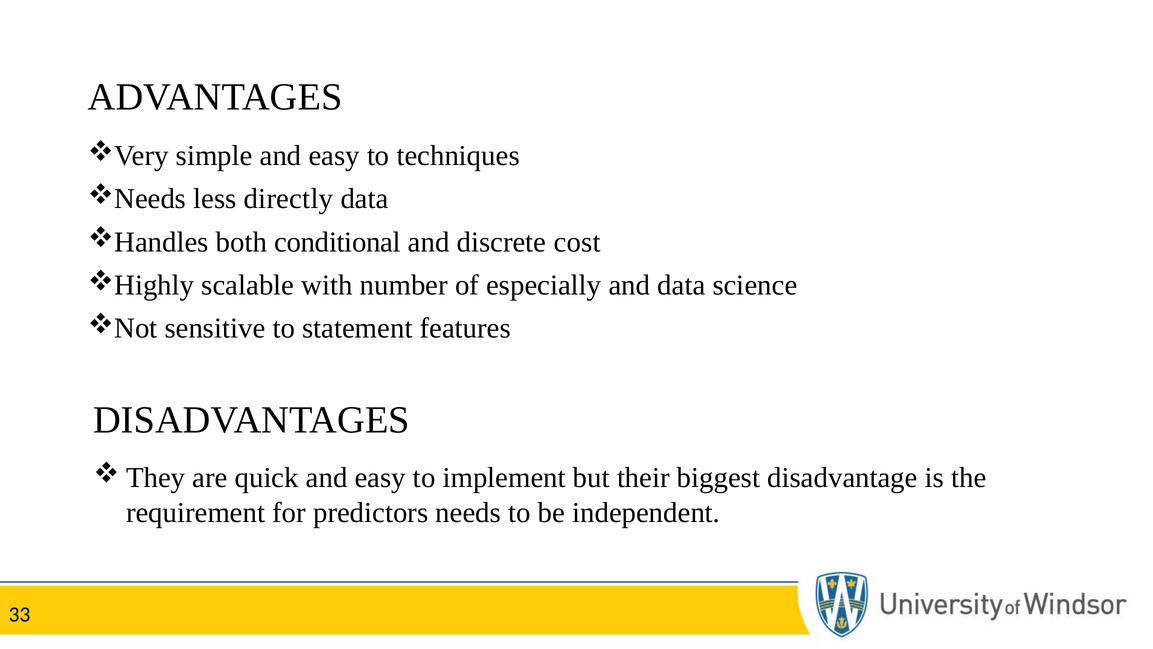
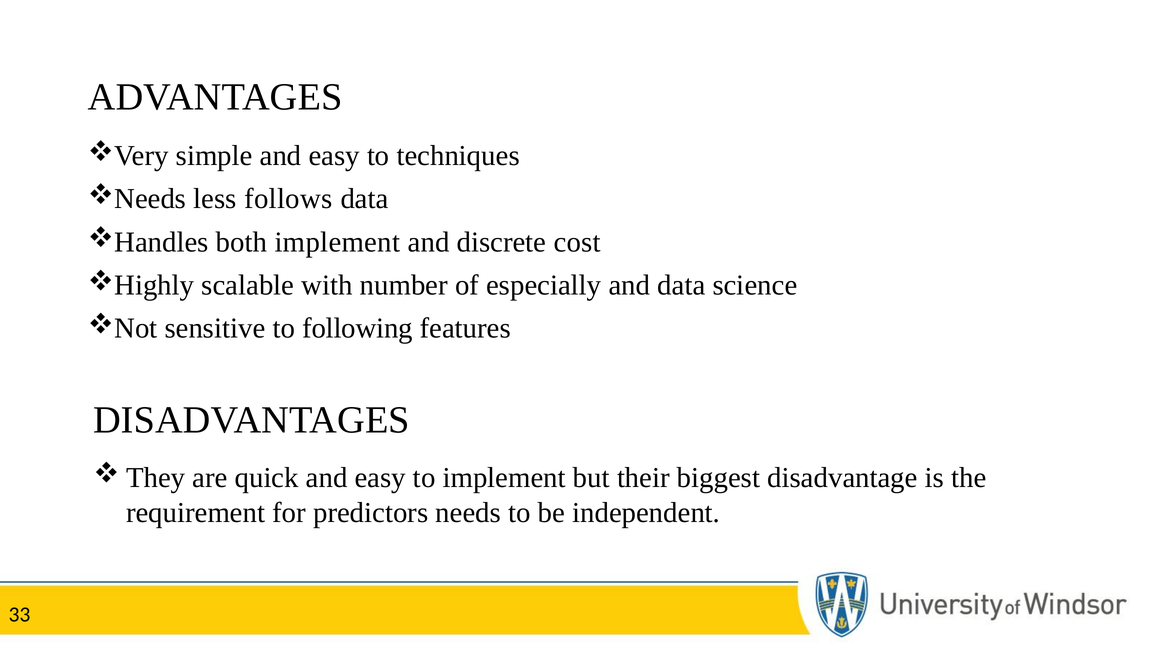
directly: directly -> follows
both conditional: conditional -> implement
statement: statement -> following
